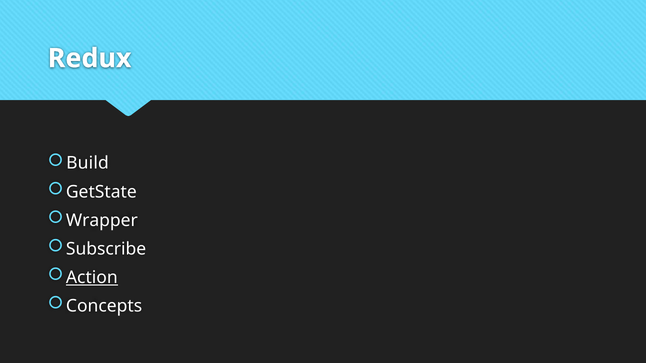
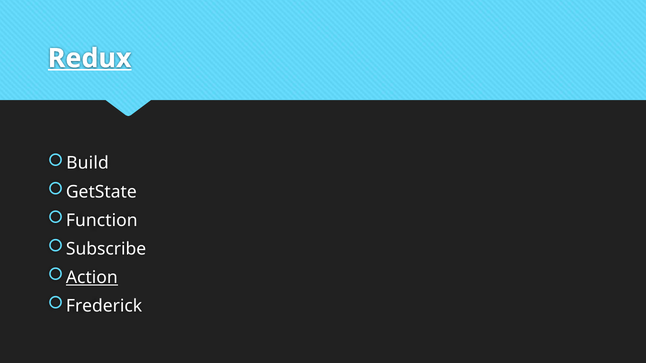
Redux underline: none -> present
Wrapper: Wrapper -> Function
Concepts: Concepts -> Frederick
